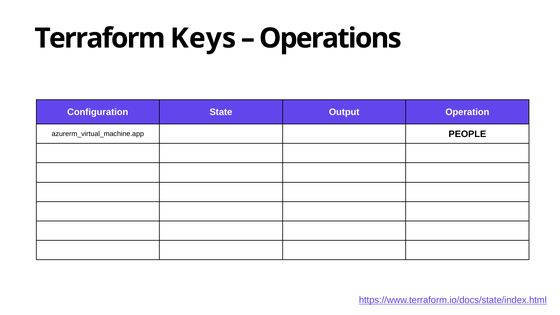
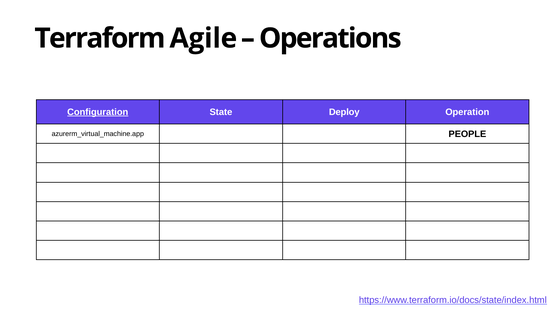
Keys: Keys -> Agile
Configuration underline: none -> present
Output: Output -> Deploy
